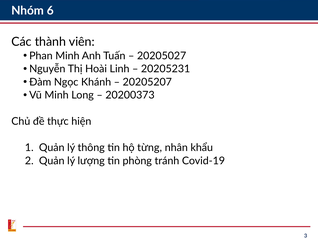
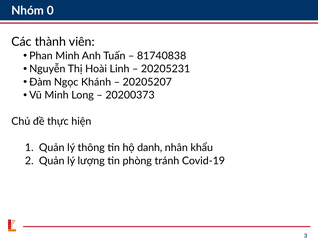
6: 6 -> 0
20205027: 20205027 -> 81740838
từng: từng -> danh
